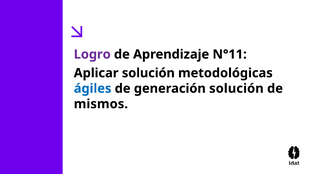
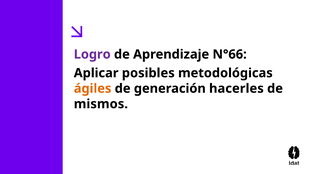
N°11: N°11 -> N°66
Aplicar solución: solución -> posibles
ágiles colour: blue -> orange
generación solución: solución -> hacerles
